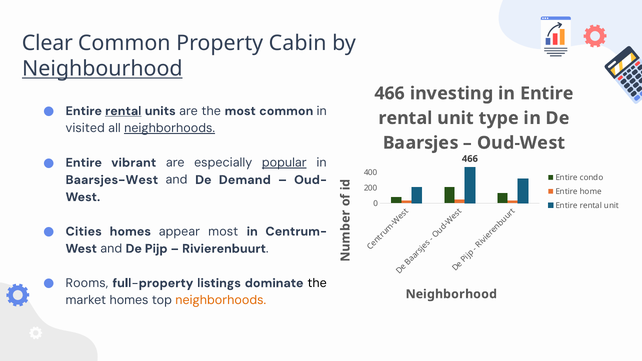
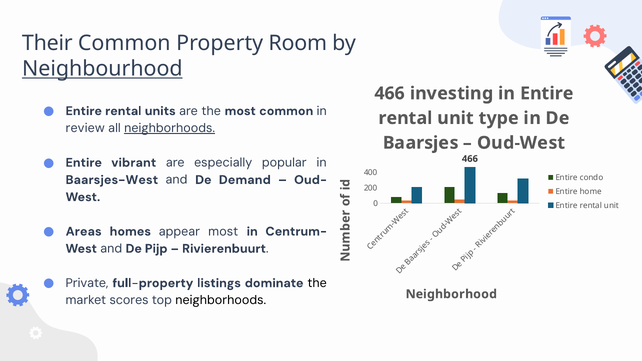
Clear: Clear -> Their
Cabin: Cabin -> Room
rental at (123, 111) underline: present -> none
visited: visited -> review
popular underline: present -> none
Cities: Cities -> Areas
Rooms: Rooms -> Private
market homes: homes -> scores
neighborhoods at (221, 300) colour: orange -> black
